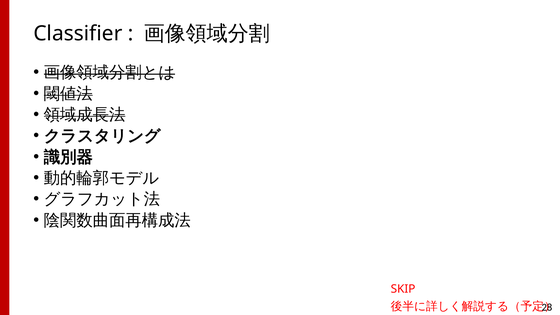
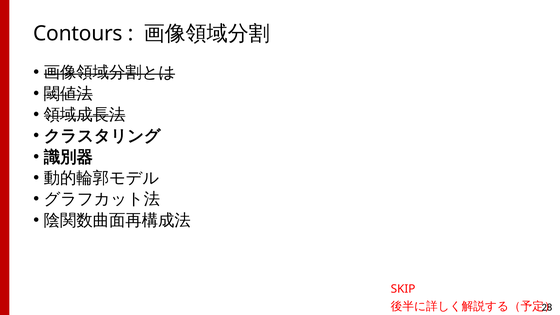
Classifier: Classifier -> Contours
